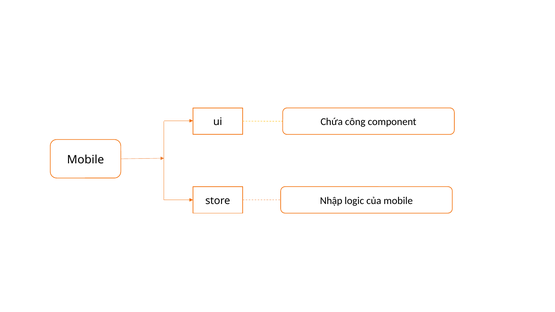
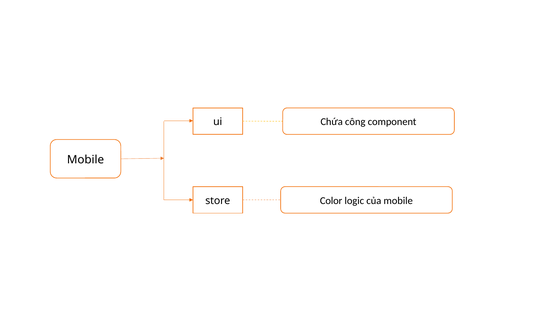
Nhập: Nhập -> Color
